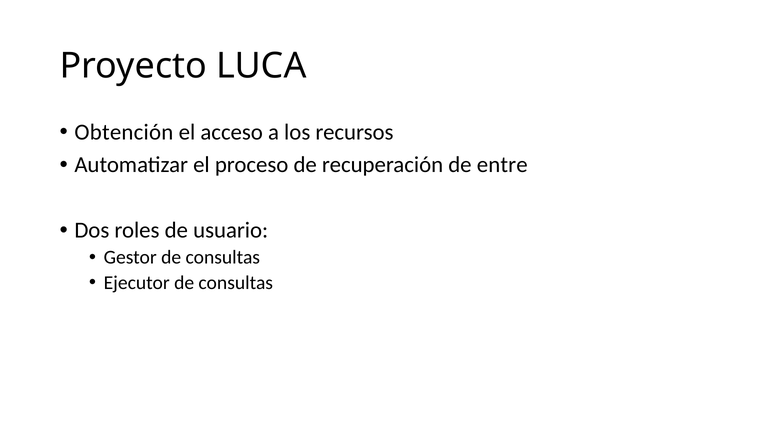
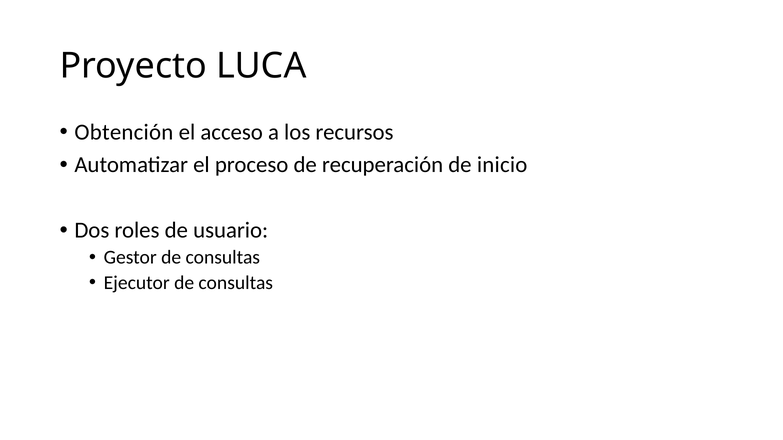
entre: entre -> inicio
